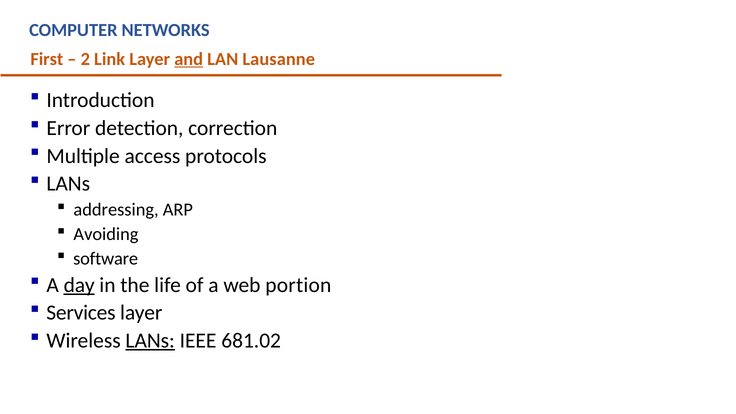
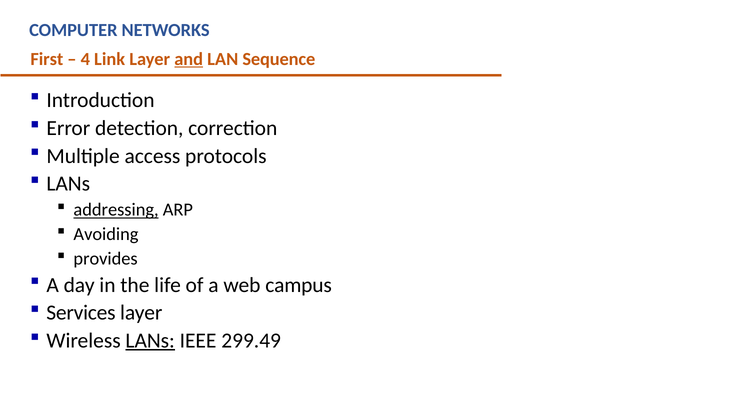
2: 2 -> 4
Lausanne: Lausanne -> Sequence
addressing underline: none -> present
software: software -> provides
day underline: present -> none
portion: portion -> campus
681.02: 681.02 -> 299.49
